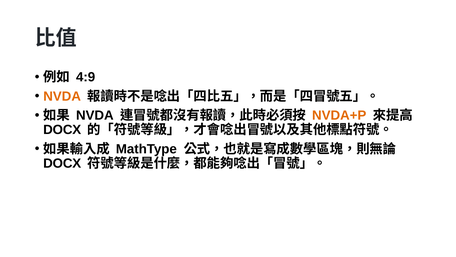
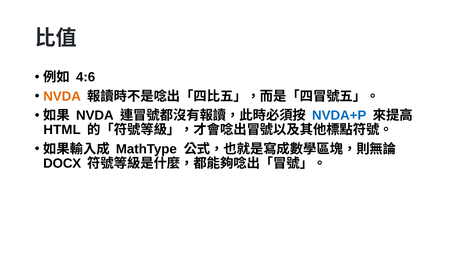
4:9: 4:9 -> 4:6
NVDA+P colour: orange -> blue
DOCX at (62, 130): DOCX -> HTML
